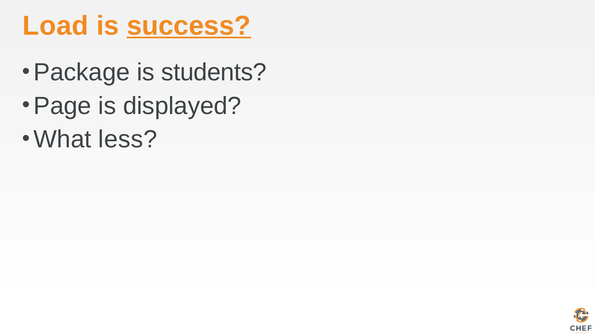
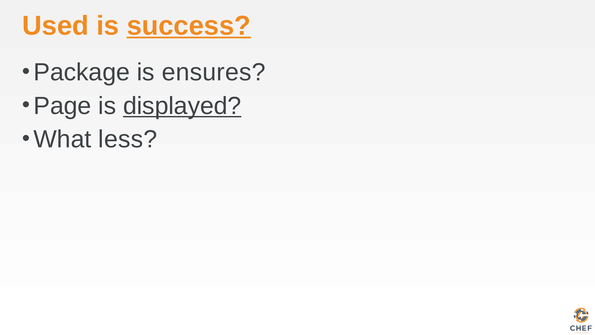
Load: Load -> Used
students: students -> ensures
displayed underline: none -> present
